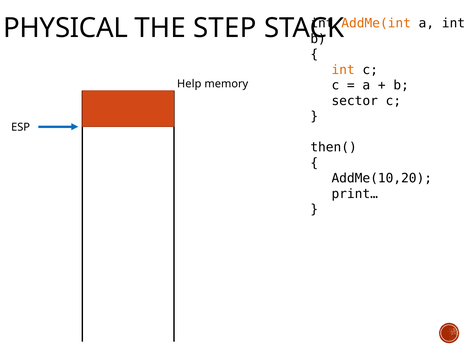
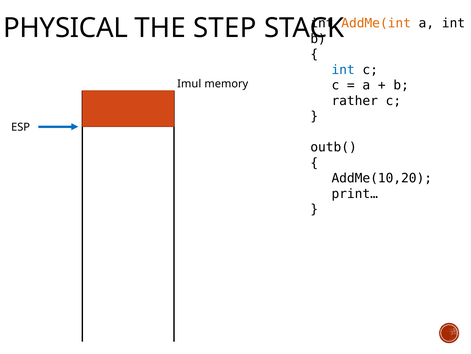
int at (343, 70) colour: orange -> blue
Help: Help -> Imul
sector: sector -> rather
then(: then( -> outb(
